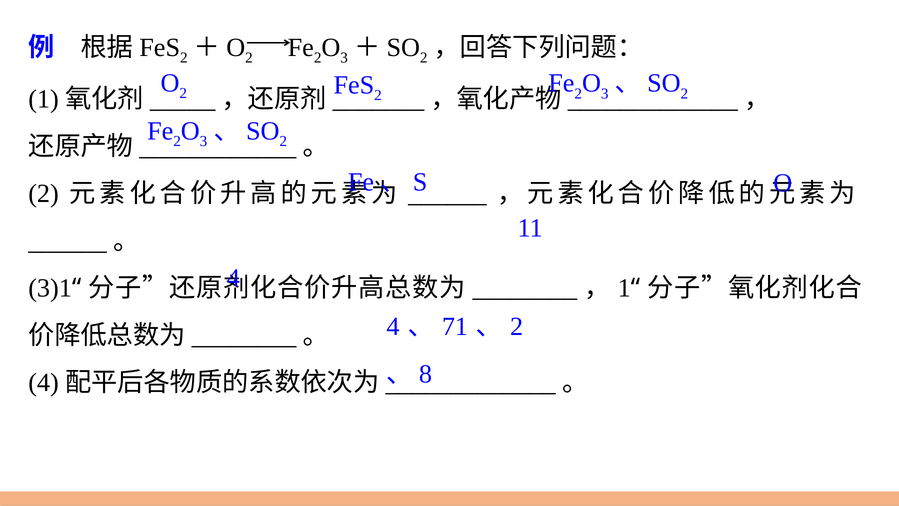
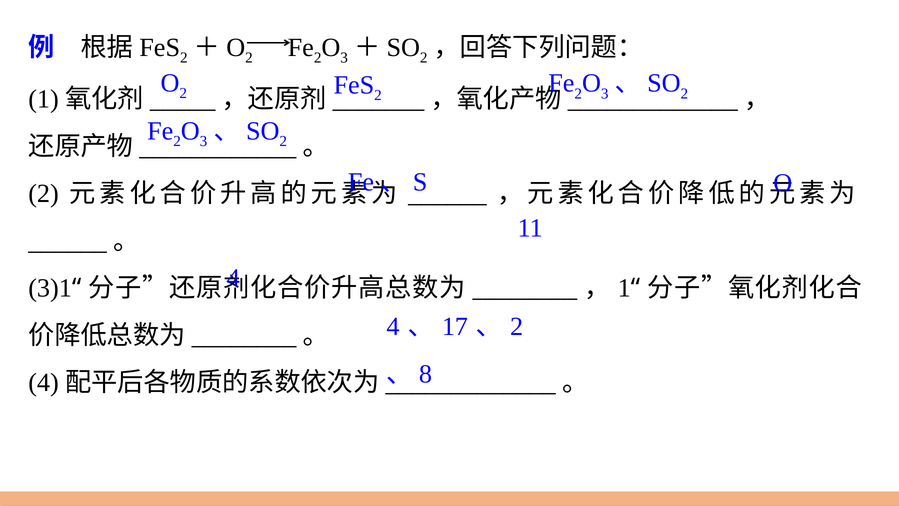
71: 71 -> 17
